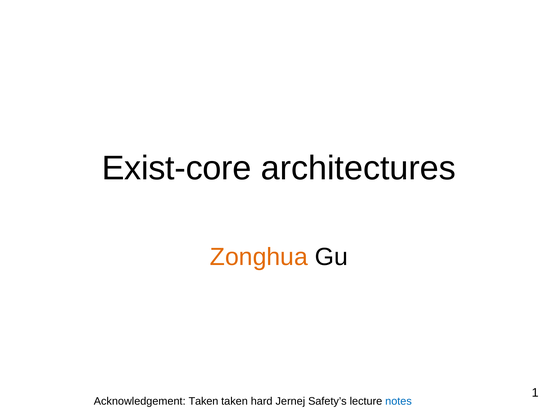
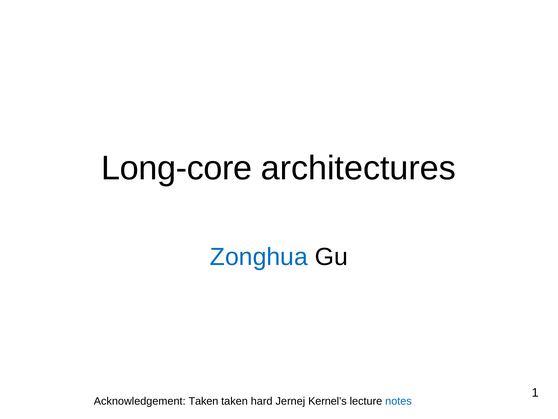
Exist-core: Exist-core -> Long-core
Zonghua colour: orange -> blue
Safety’s: Safety’s -> Kernel’s
